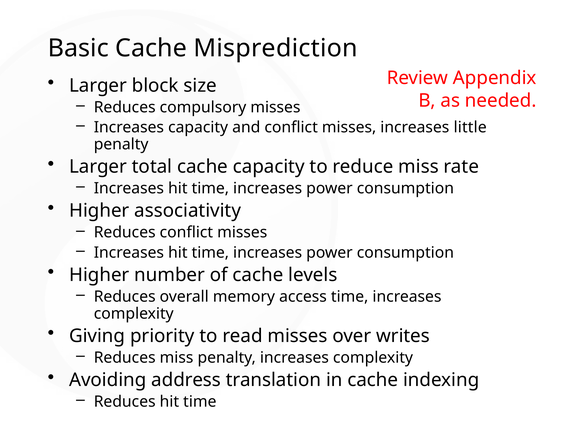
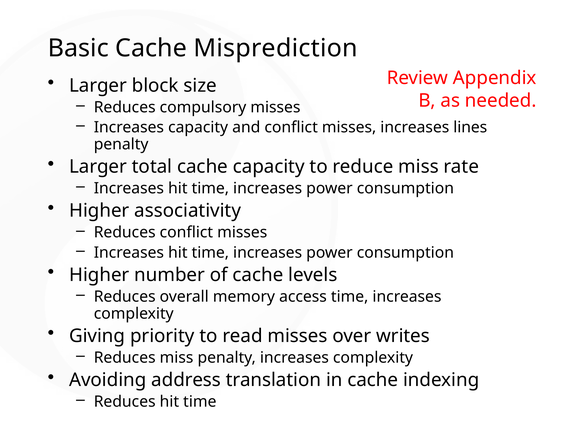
little: little -> lines
